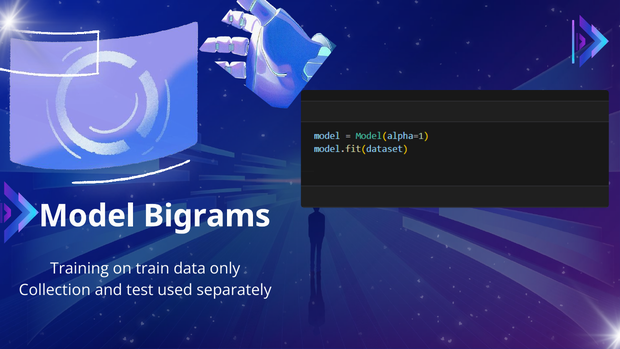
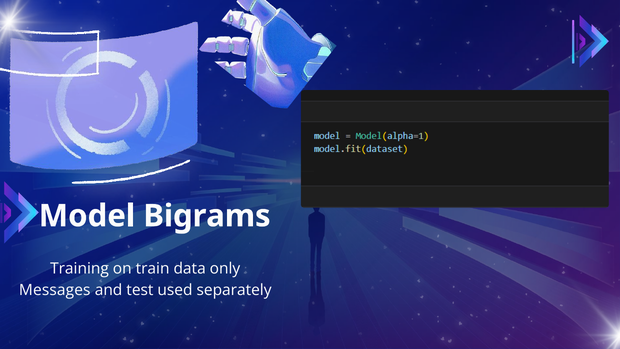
Collection: Collection -> Messages
